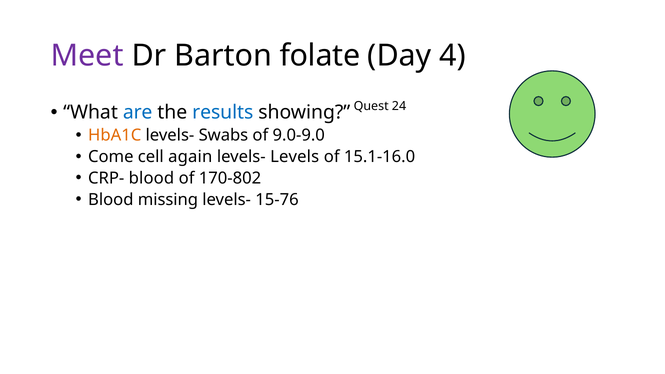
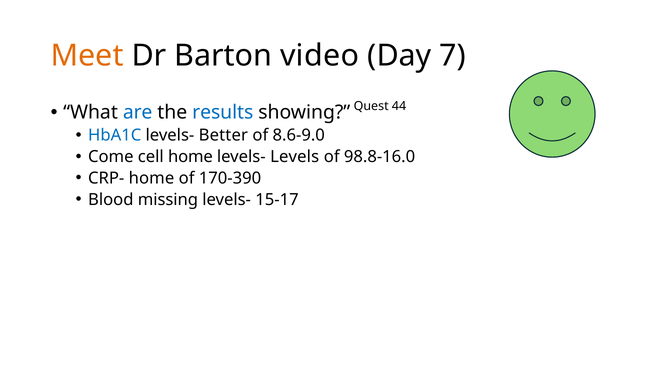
Meet colour: purple -> orange
folate: folate -> video
4: 4 -> 7
24: 24 -> 44
HbA1C colour: orange -> blue
Swabs: Swabs -> Better
9.0-9.0: 9.0-9.0 -> 8.6-9.0
cell again: again -> home
15.1-16.0: 15.1-16.0 -> 98.8-16.0
CRP- blood: blood -> home
170-802: 170-802 -> 170-390
15-76: 15-76 -> 15-17
